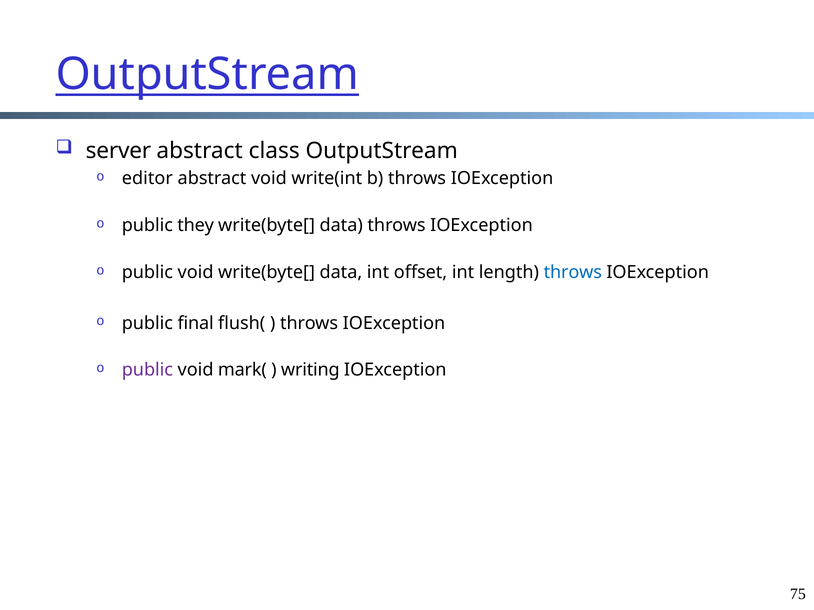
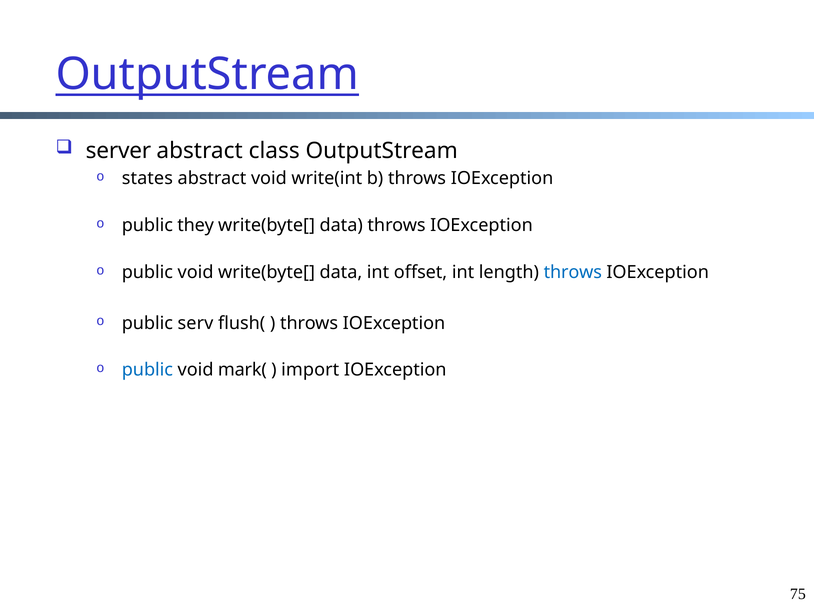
editor: editor -> states
final: final -> serv
public at (147, 370) colour: purple -> blue
writing: writing -> import
